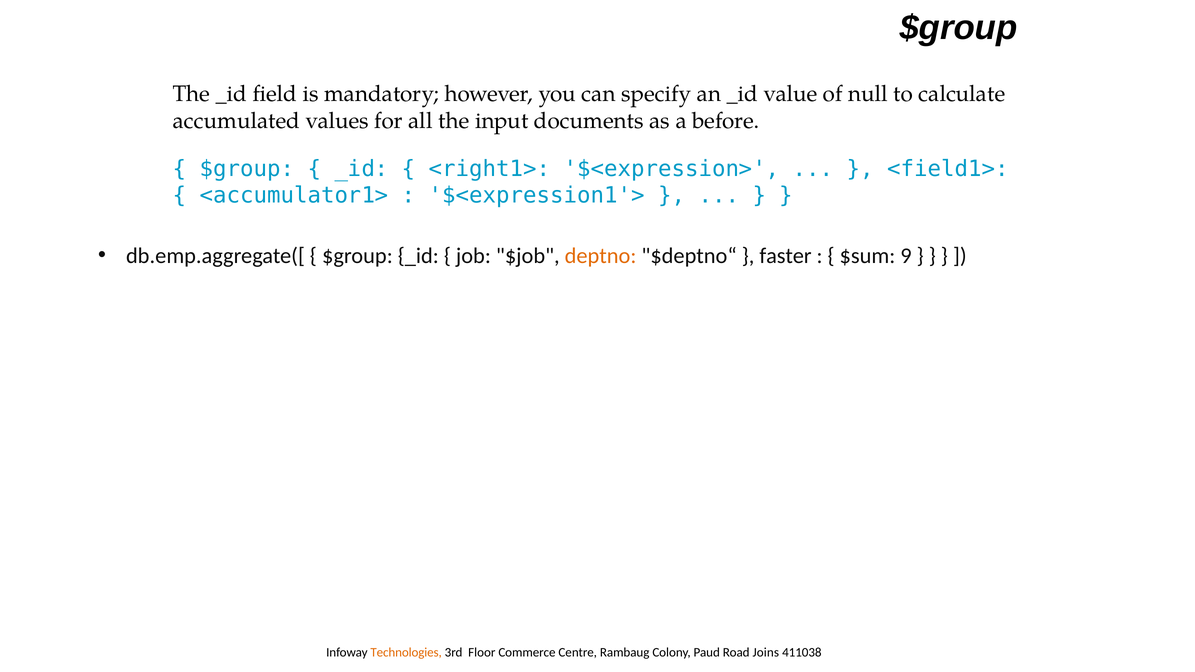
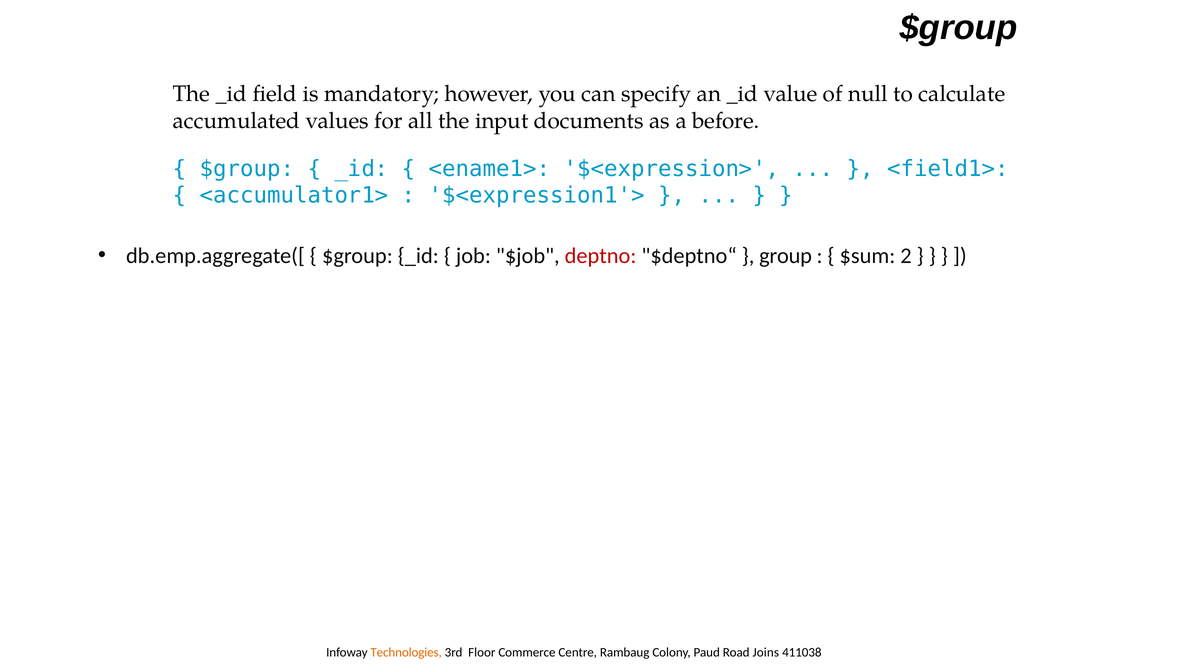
<right1>: <right1> -> <ename1>
deptno colour: orange -> red
faster: faster -> group
9: 9 -> 2
